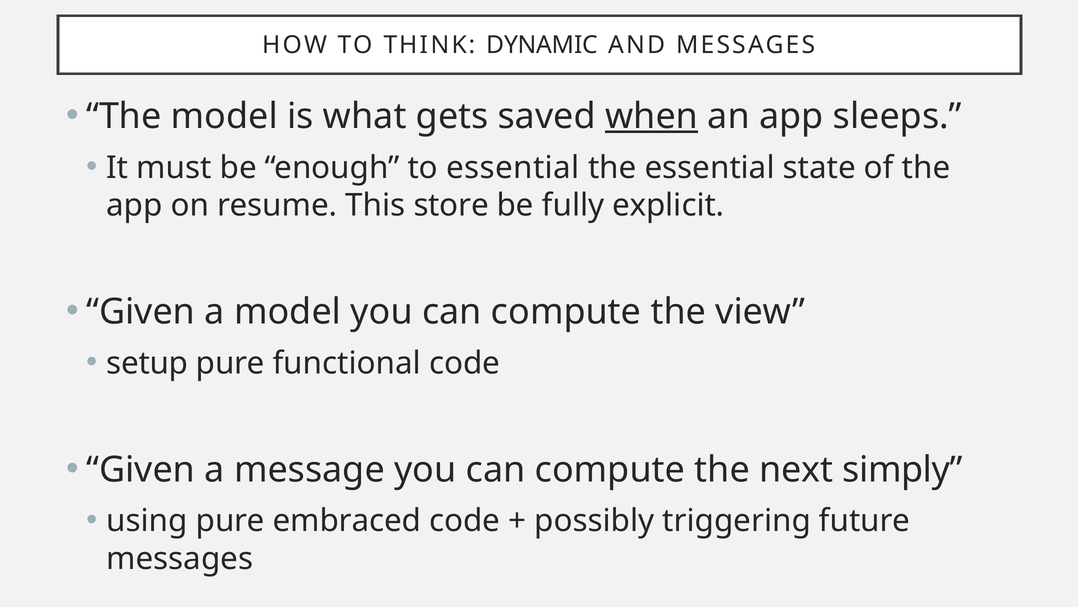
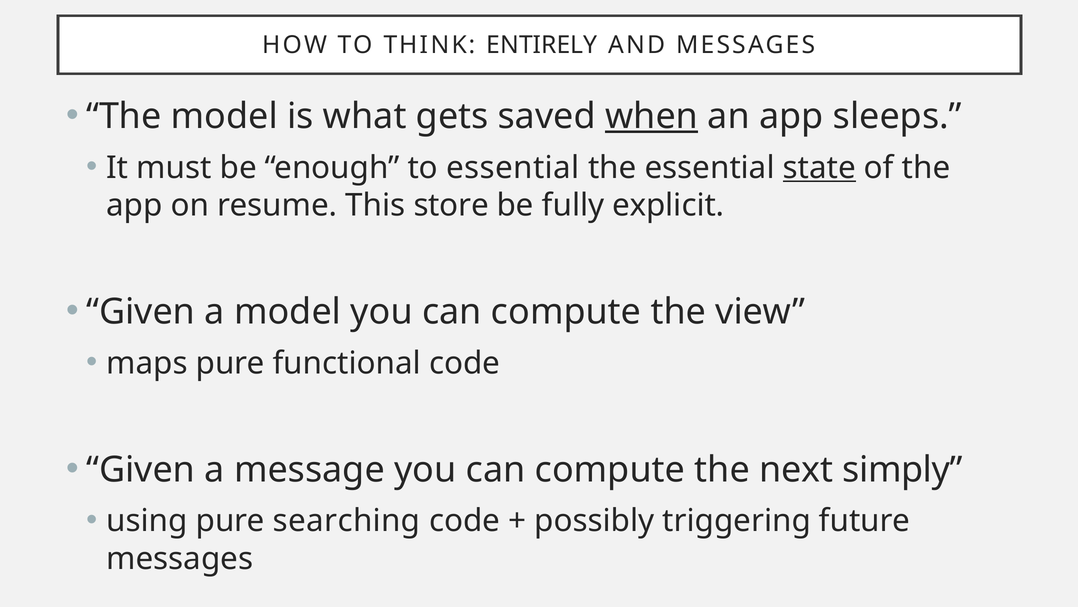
DYNAMIC: DYNAMIC -> ENTIRELY
state underline: none -> present
setup: setup -> maps
embraced: embraced -> searching
